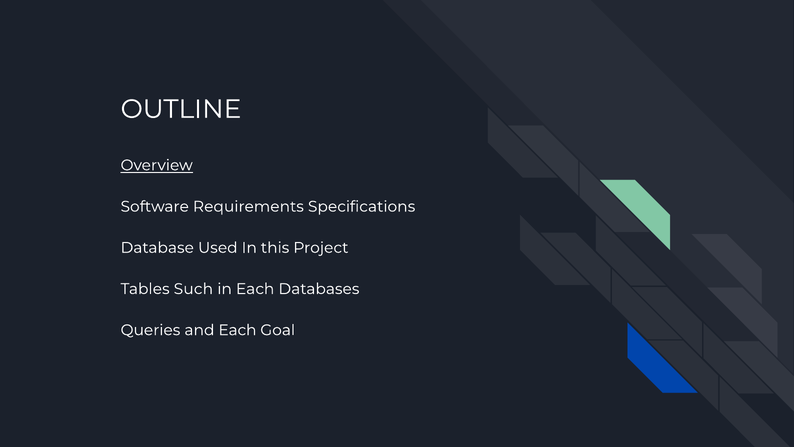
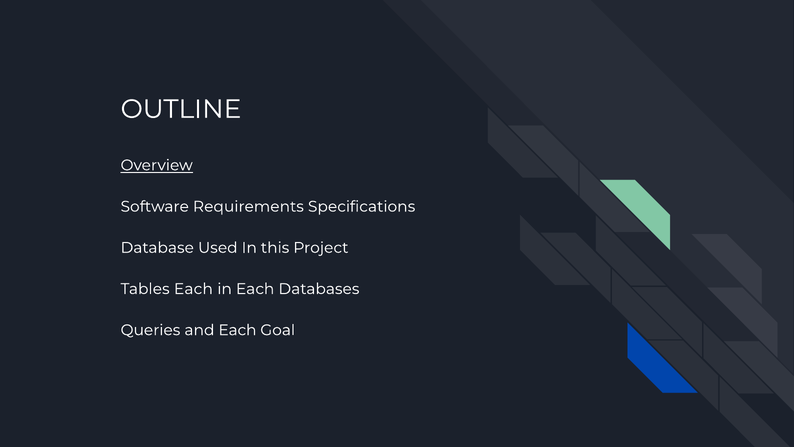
Tables Such: Such -> Each
